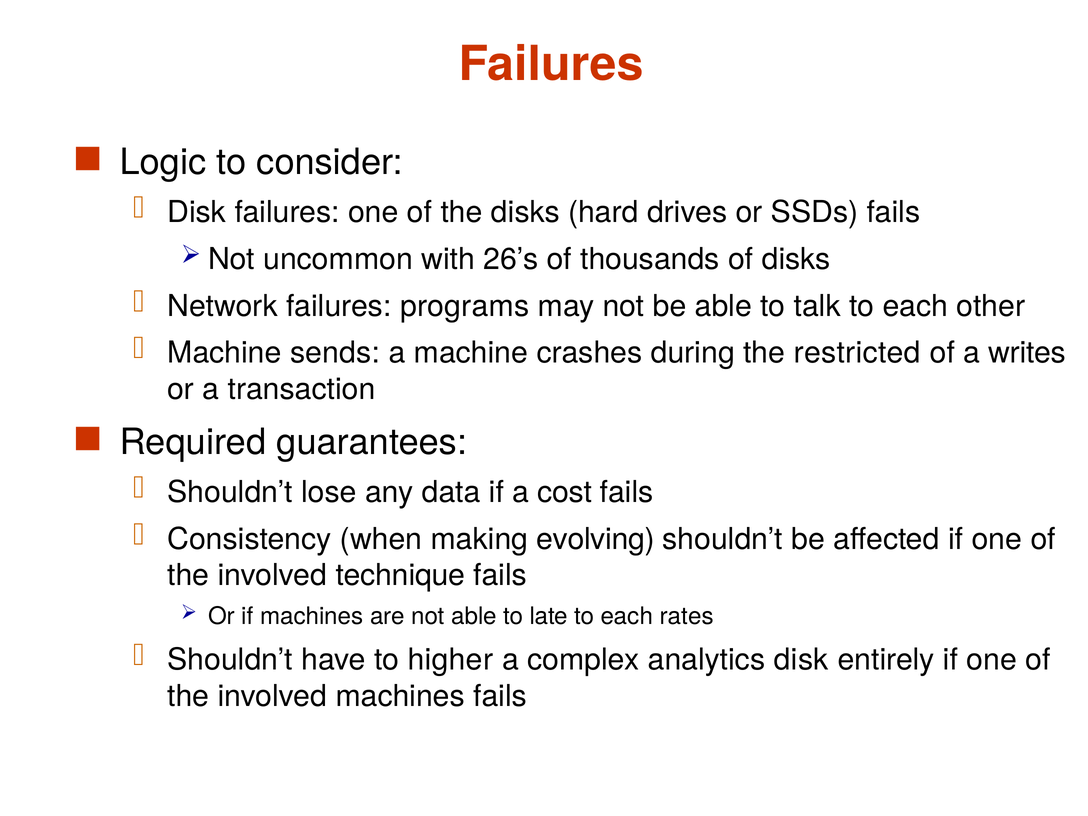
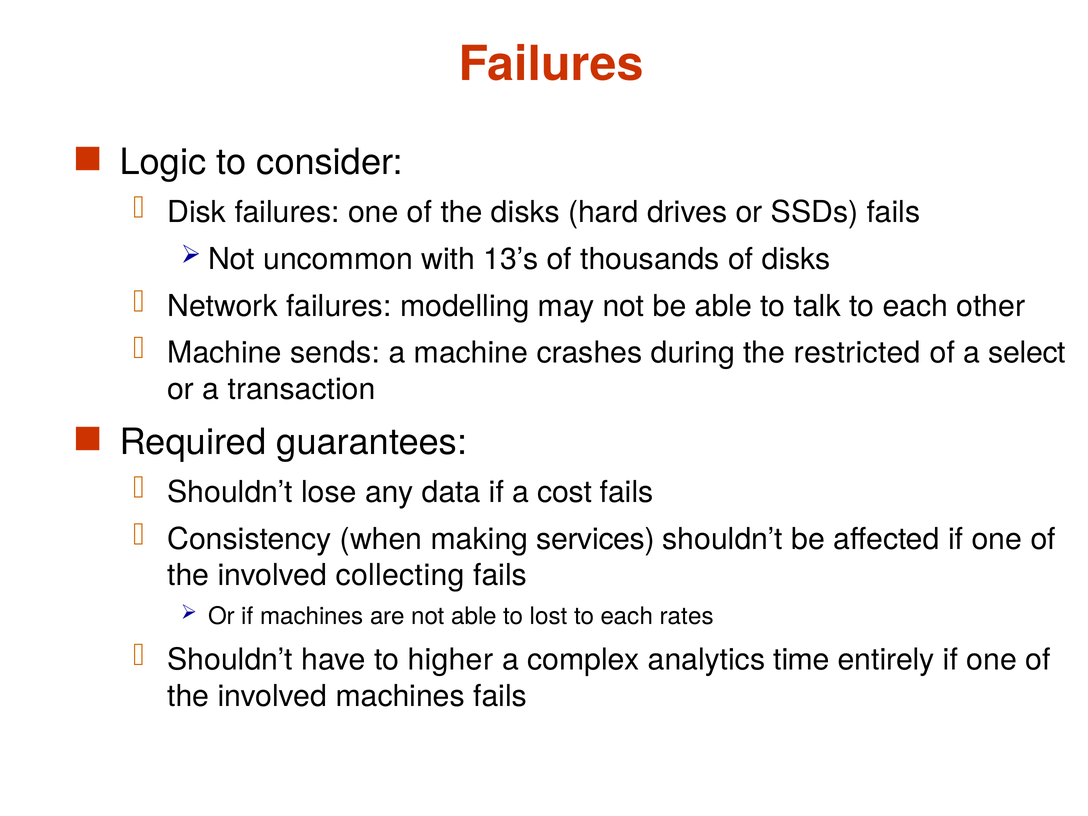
26’s: 26’s -> 13’s
programs: programs -> modelling
writes: writes -> select
evolving: evolving -> services
technique: technique -> collecting
late: late -> lost
analytics disk: disk -> time
